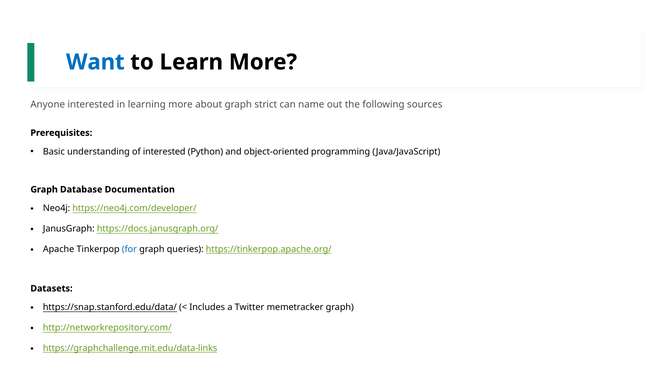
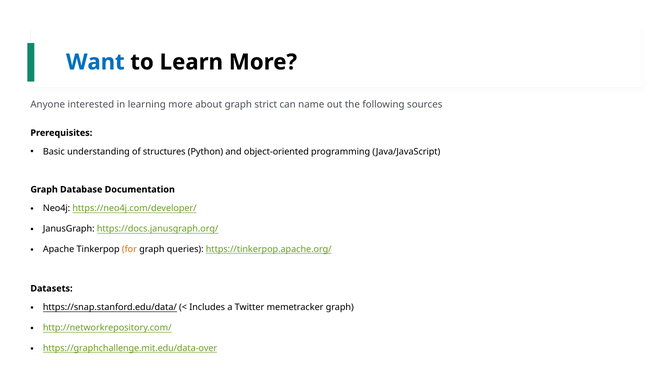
of interested: interested -> structures
for colour: blue -> orange
https://graphchallenge.mit.edu/data-links: https://graphchallenge.mit.edu/data-links -> https://graphchallenge.mit.edu/data-over
